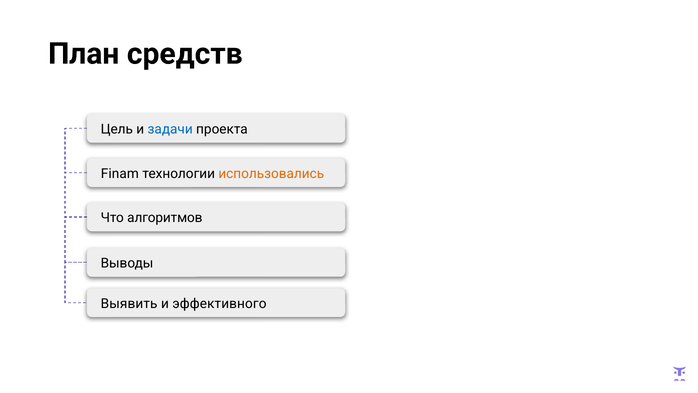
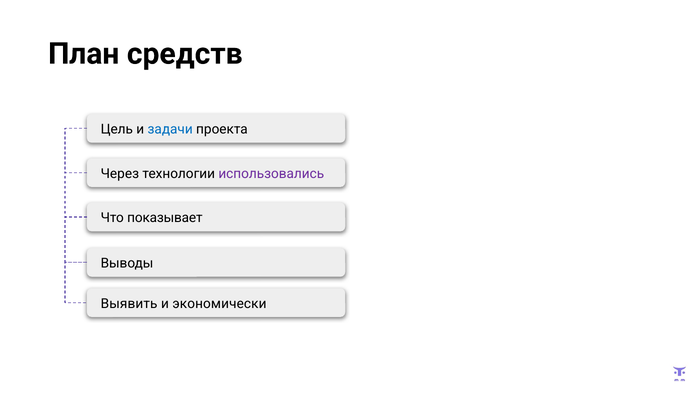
Finam: Finam -> Через
использовались colour: orange -> purple
алгоритмов: алгоритмов -> показывает
эффективного: эффективного -> экономически
